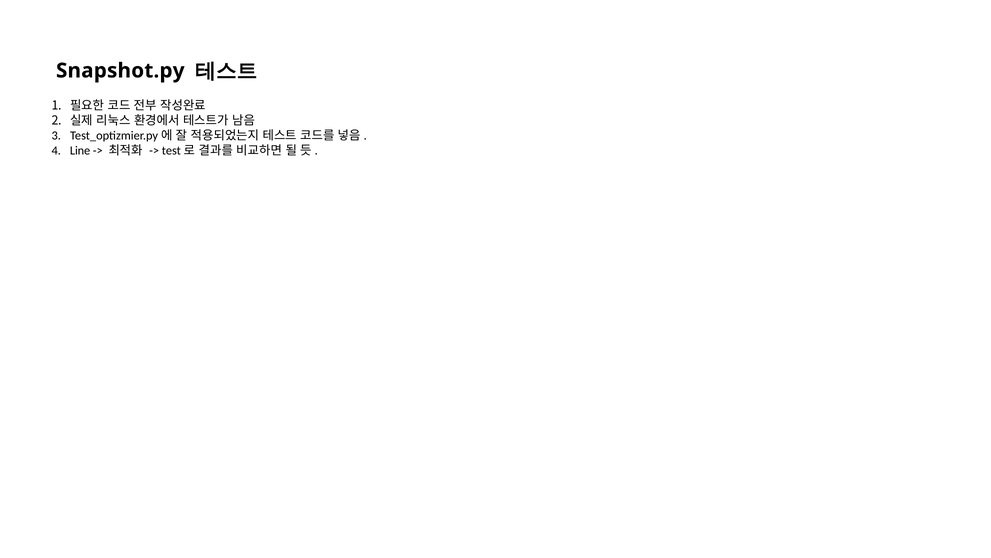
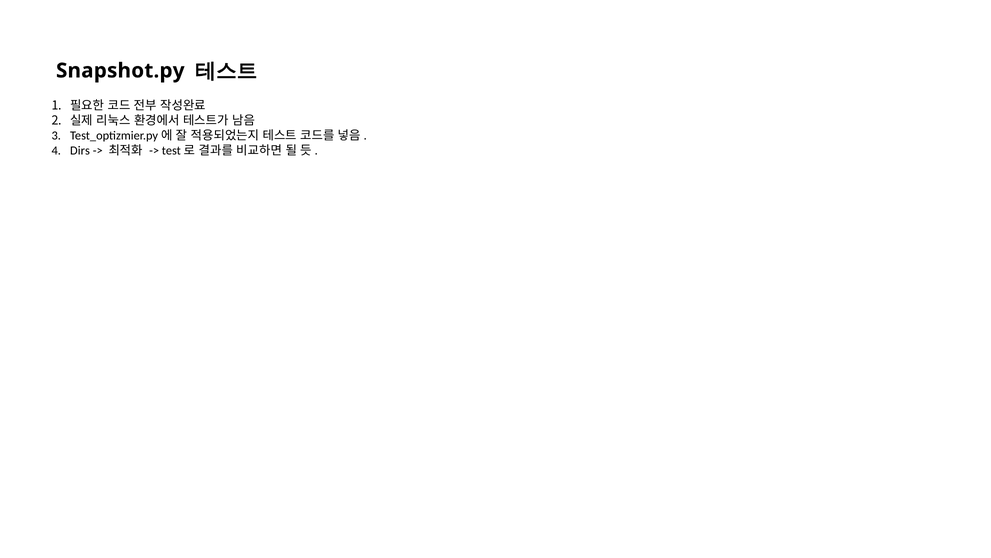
Line: Line -> Dirs
